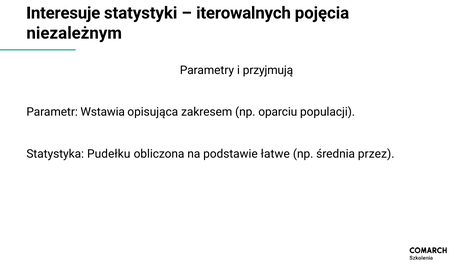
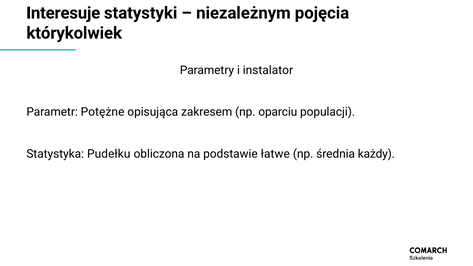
iterowalnych: iterowalnych -> niezależnym
niezależnym: niezależnym -> którykolwiek
przyjmują: przyjmują -> instalator
Wstawia: Wstawia -> Potężne
przez: przez -> każdy
